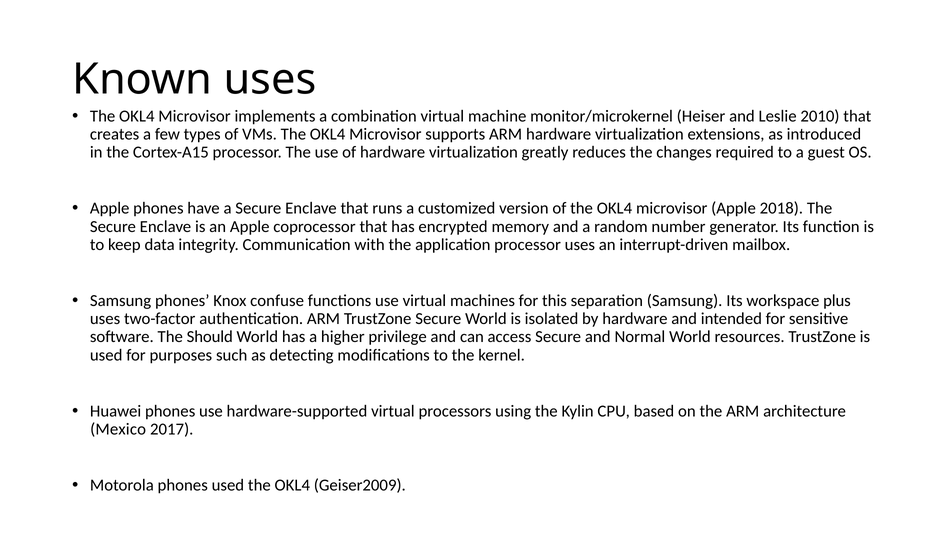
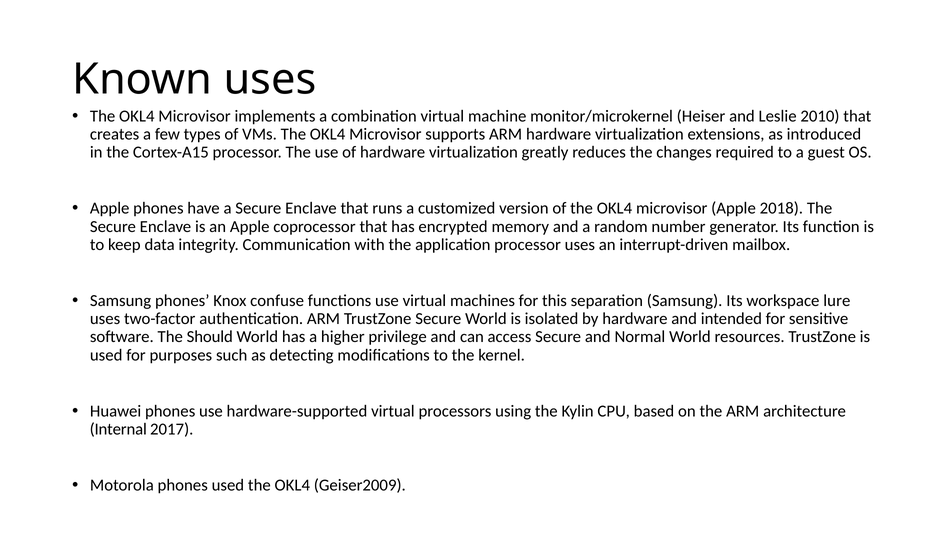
plus: plus -> lure
Mexico: Mexico -> Internal
